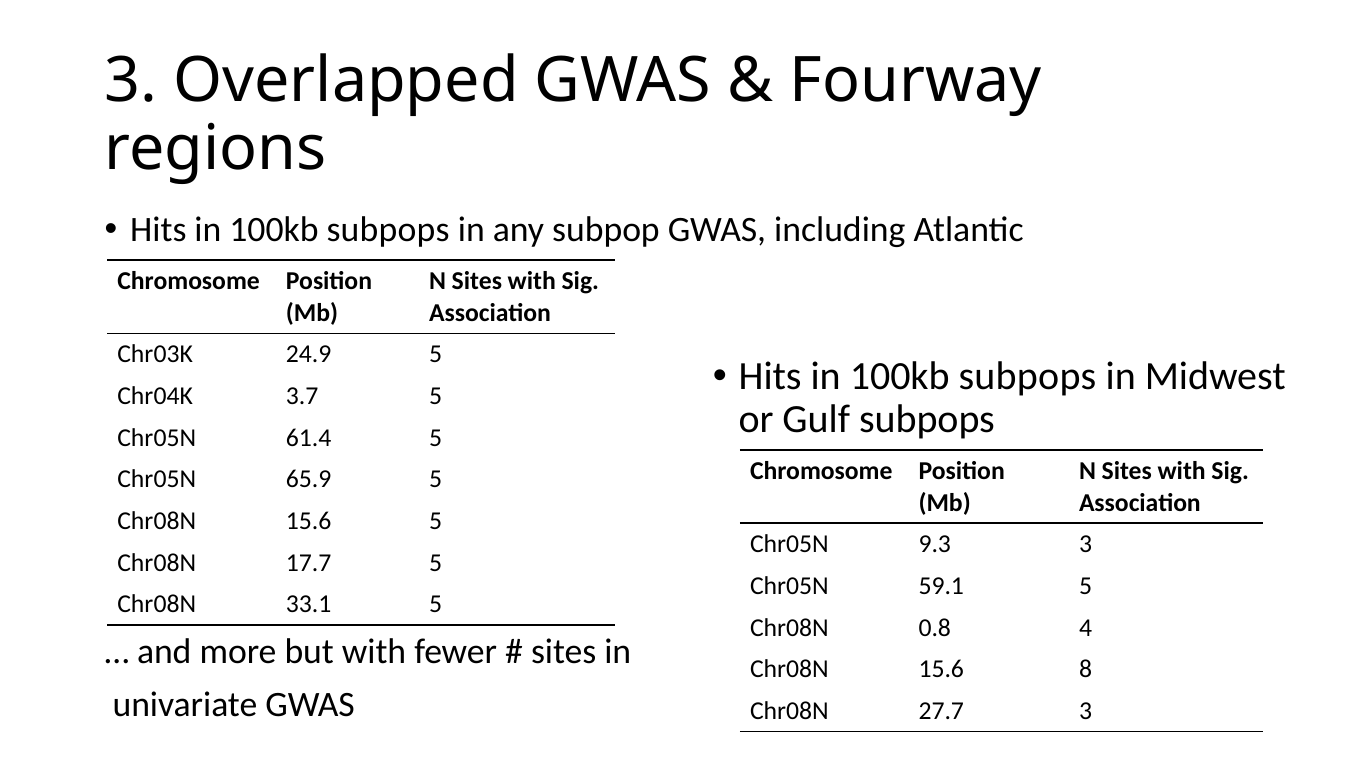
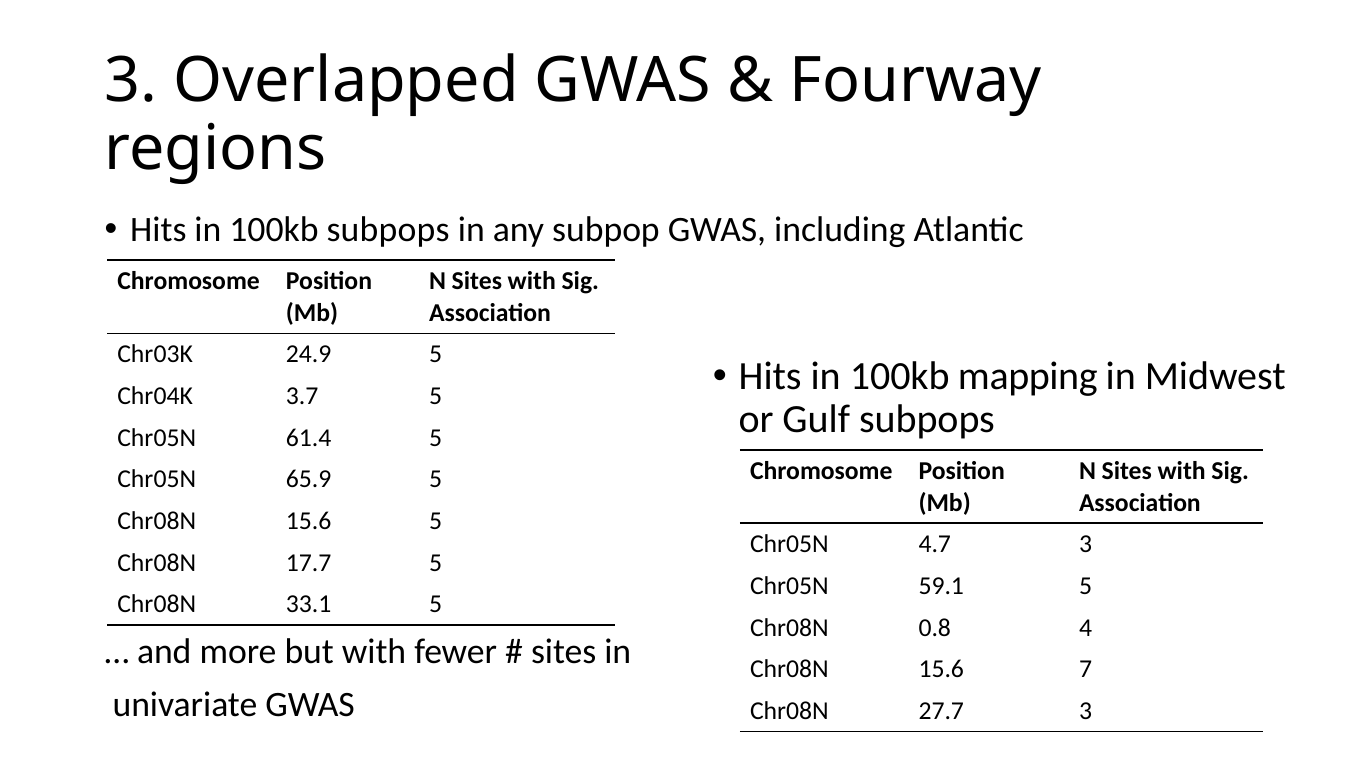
subpops at (1027, 377): subpops -> mapping
9.3: 9.3 -> 4.7
8: 8 -> 7
